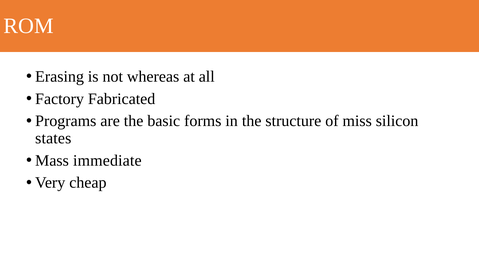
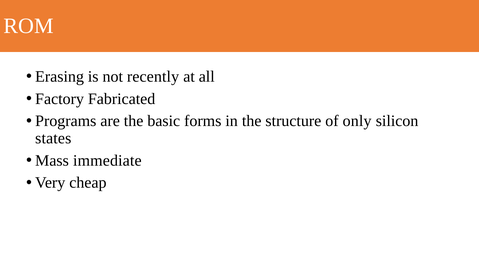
whereas: whereas -> recently
miss: miss -> only
